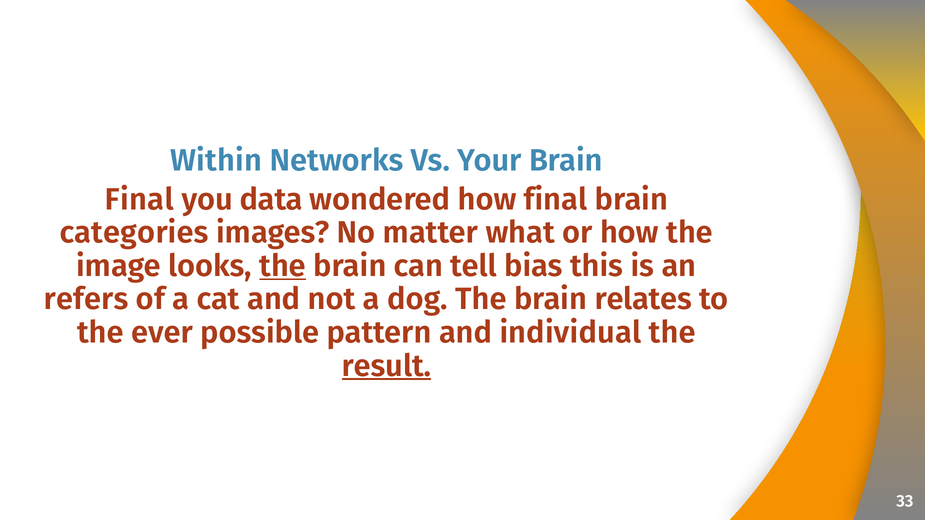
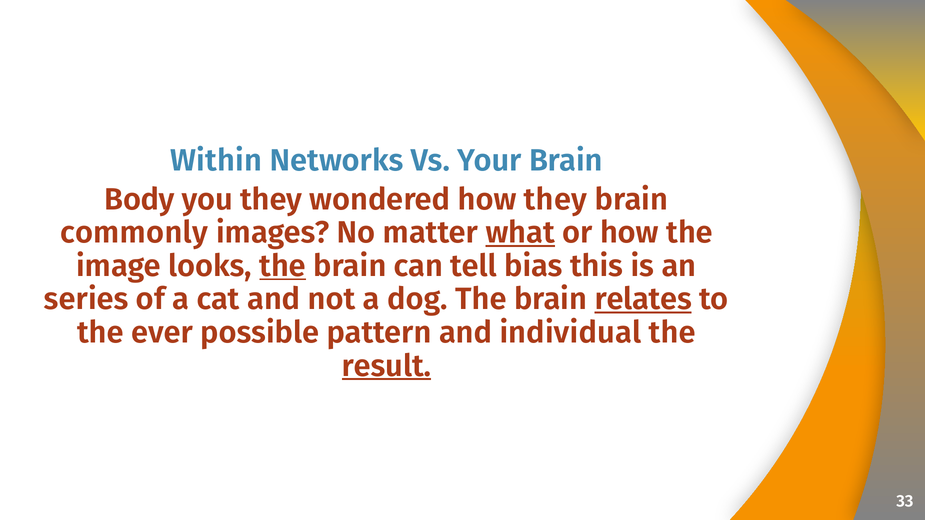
Final at (139, 200): Final -> Body
you data: data -> they
how final: final -> they
categories: categories -> commonly
what underline: none -> present
refers: refers -> series
relates underline: none -> present
